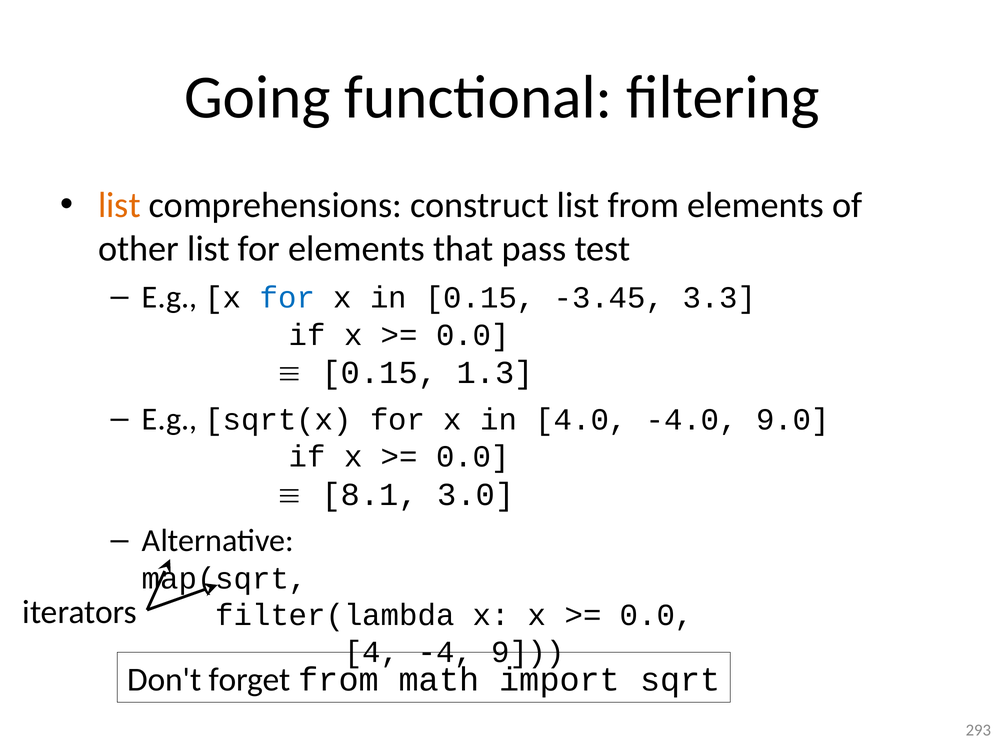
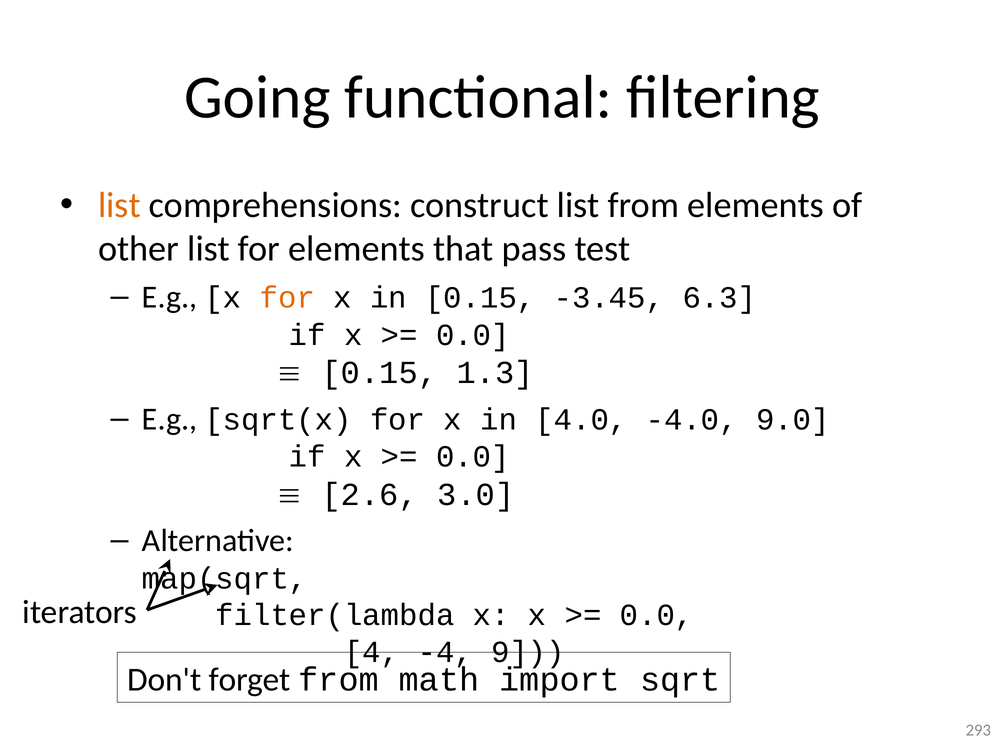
for at (287, 298) colour: blue -> orange
3.3: 3.3 -> 6.3
8.1: 8.1 -> 2.6
